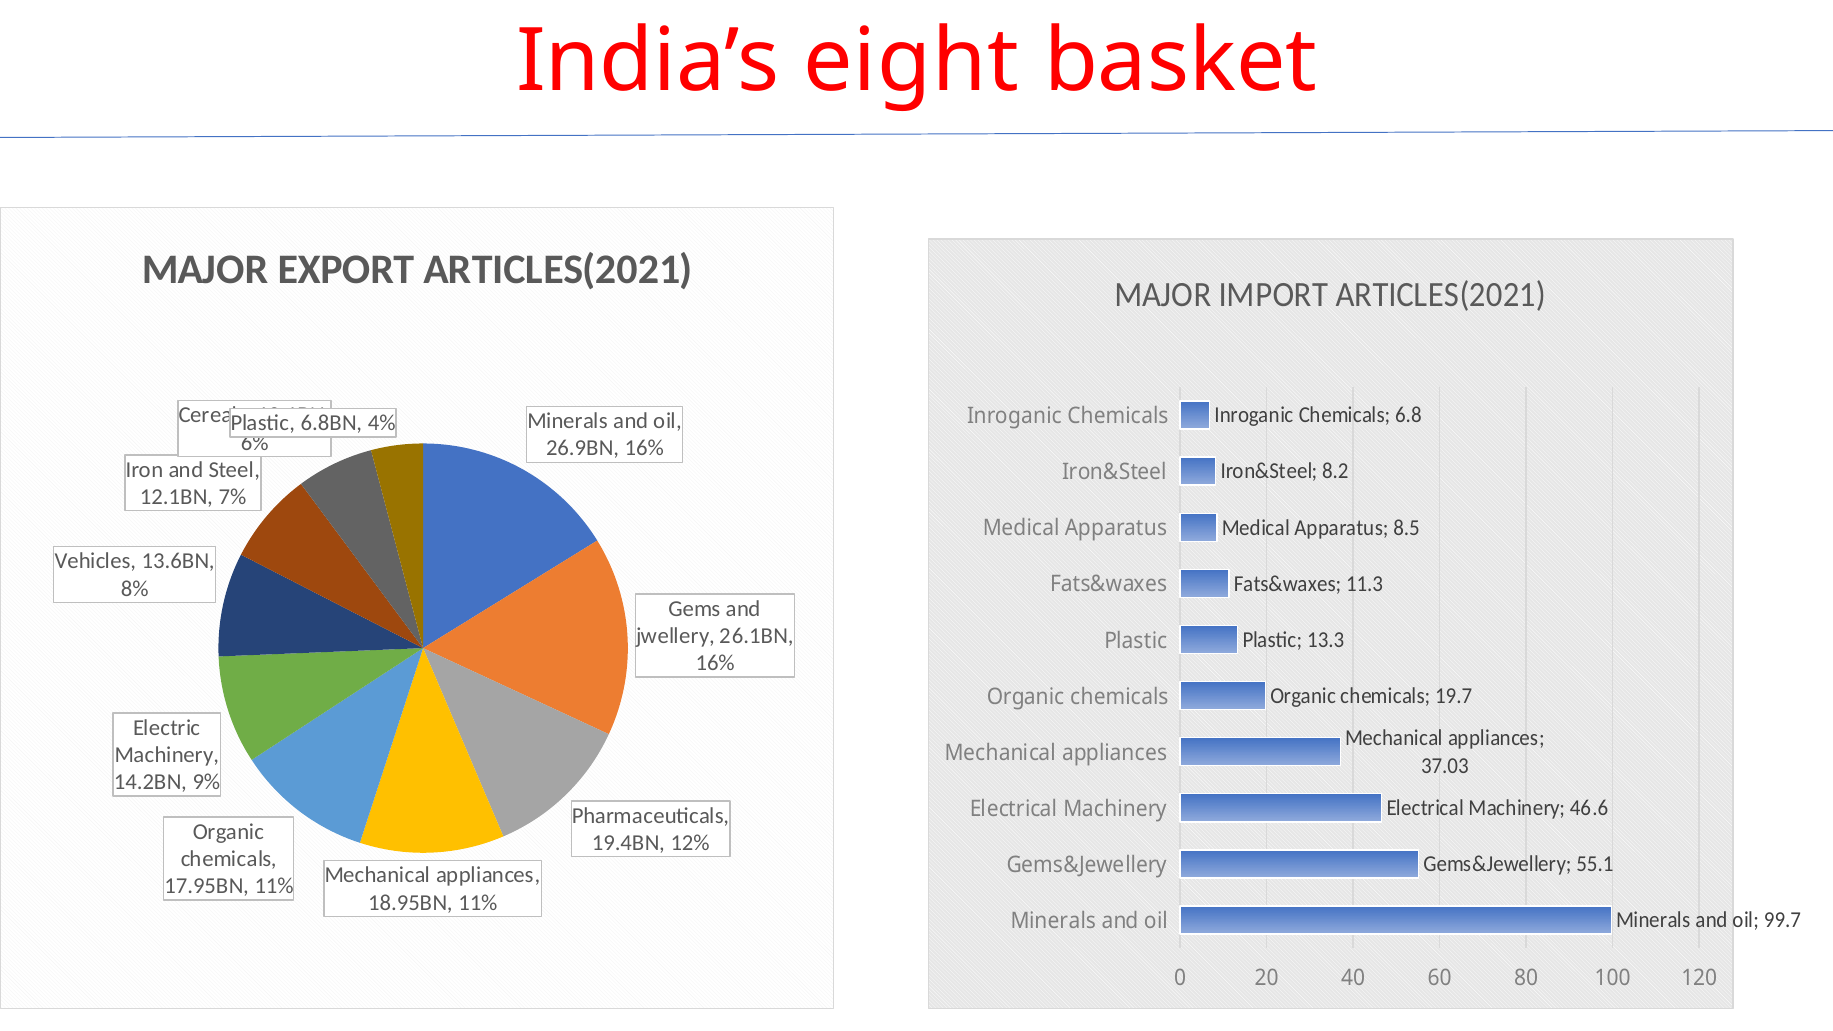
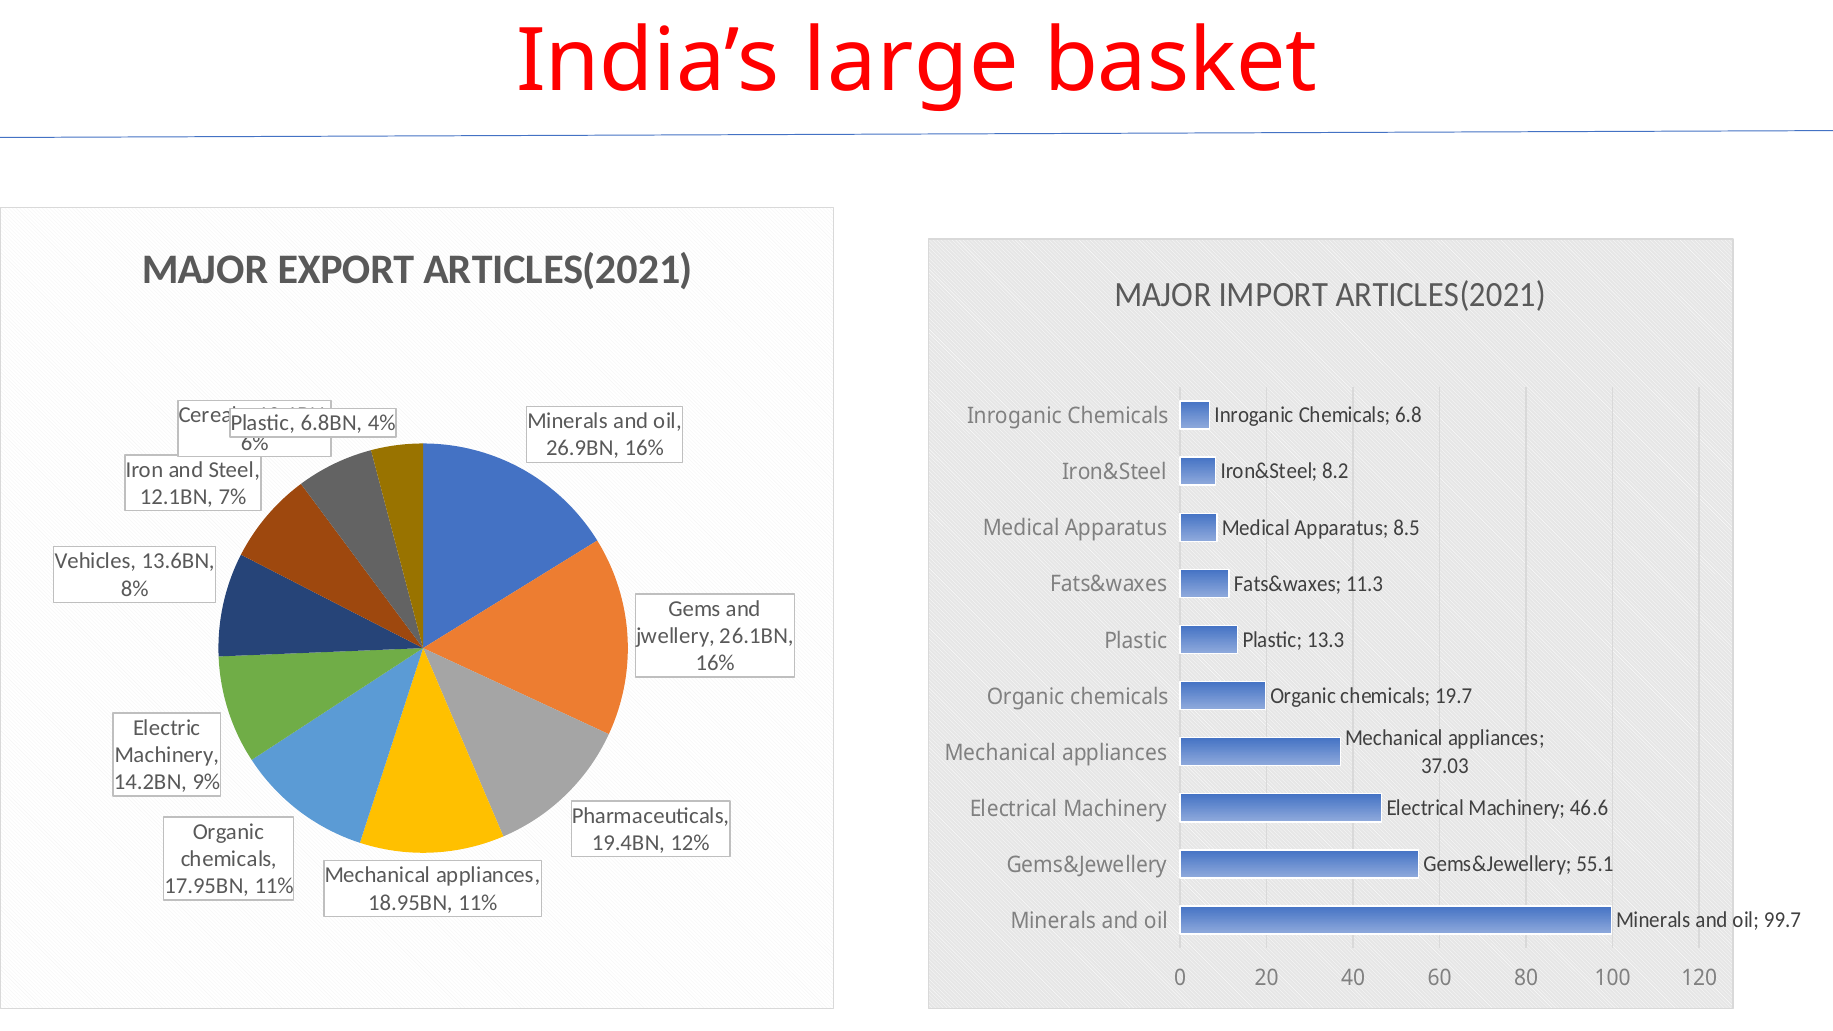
eight: eight -> large
